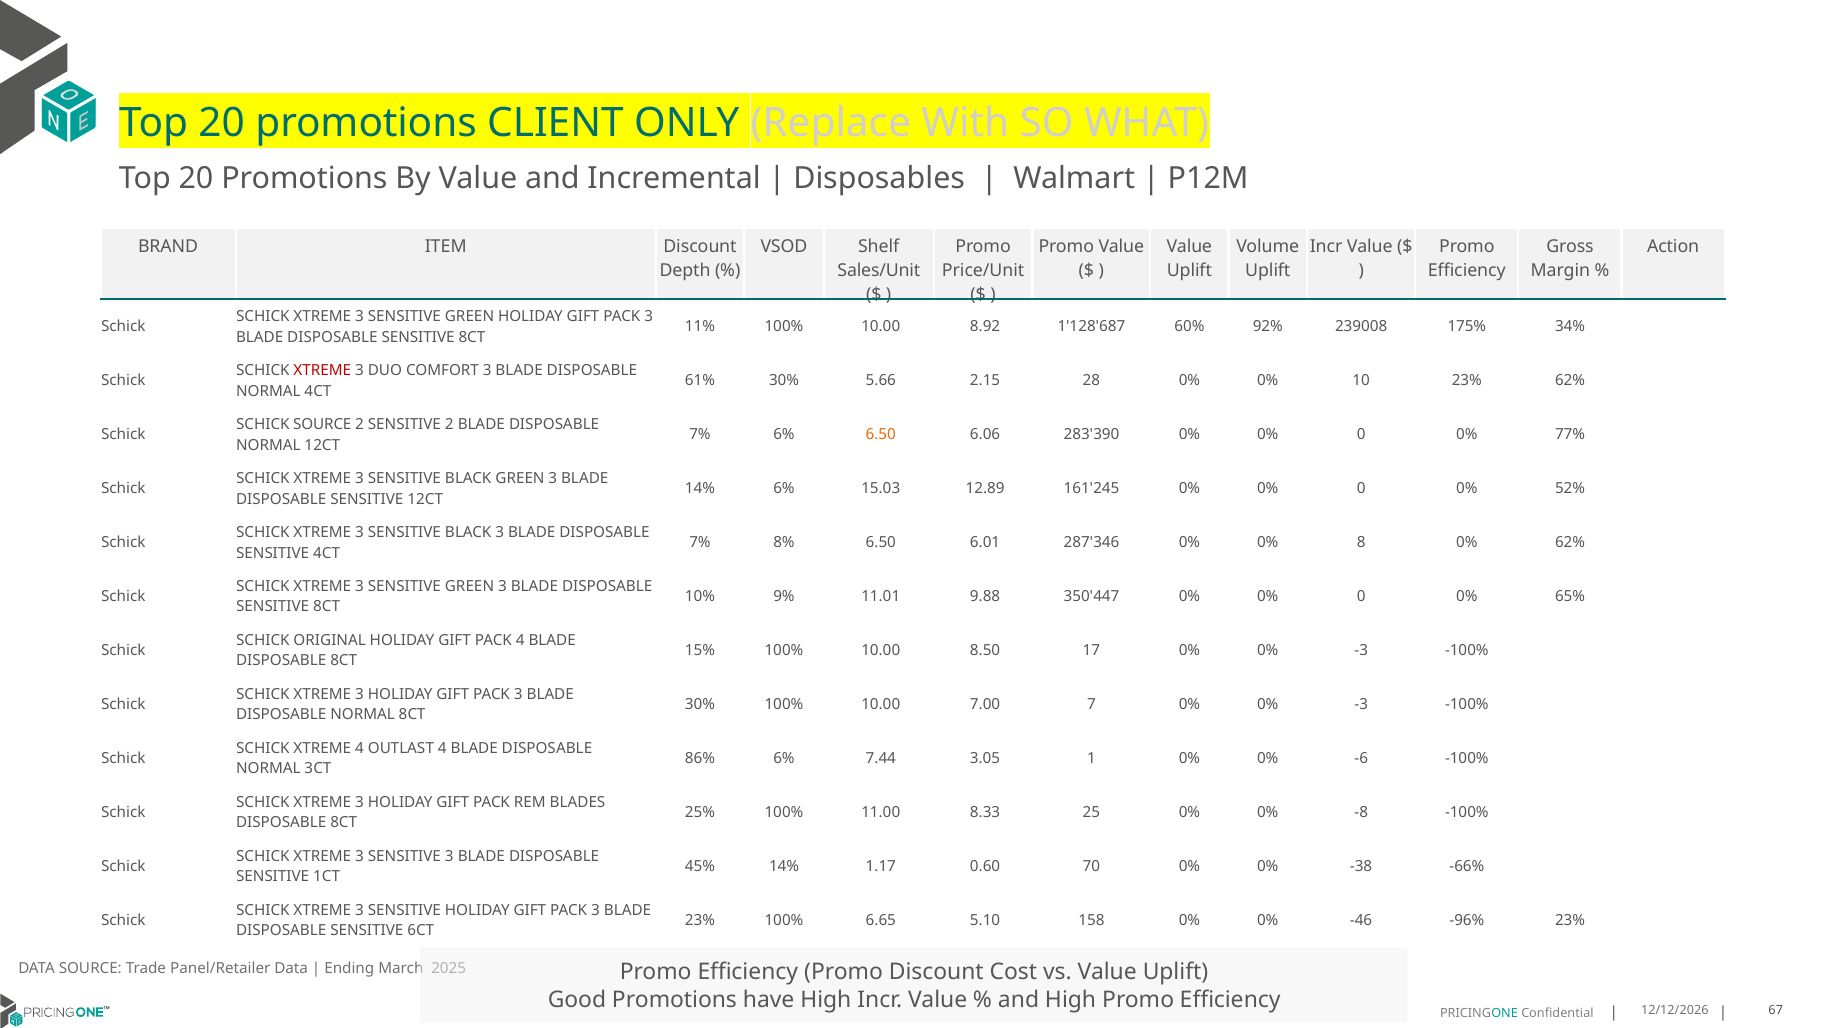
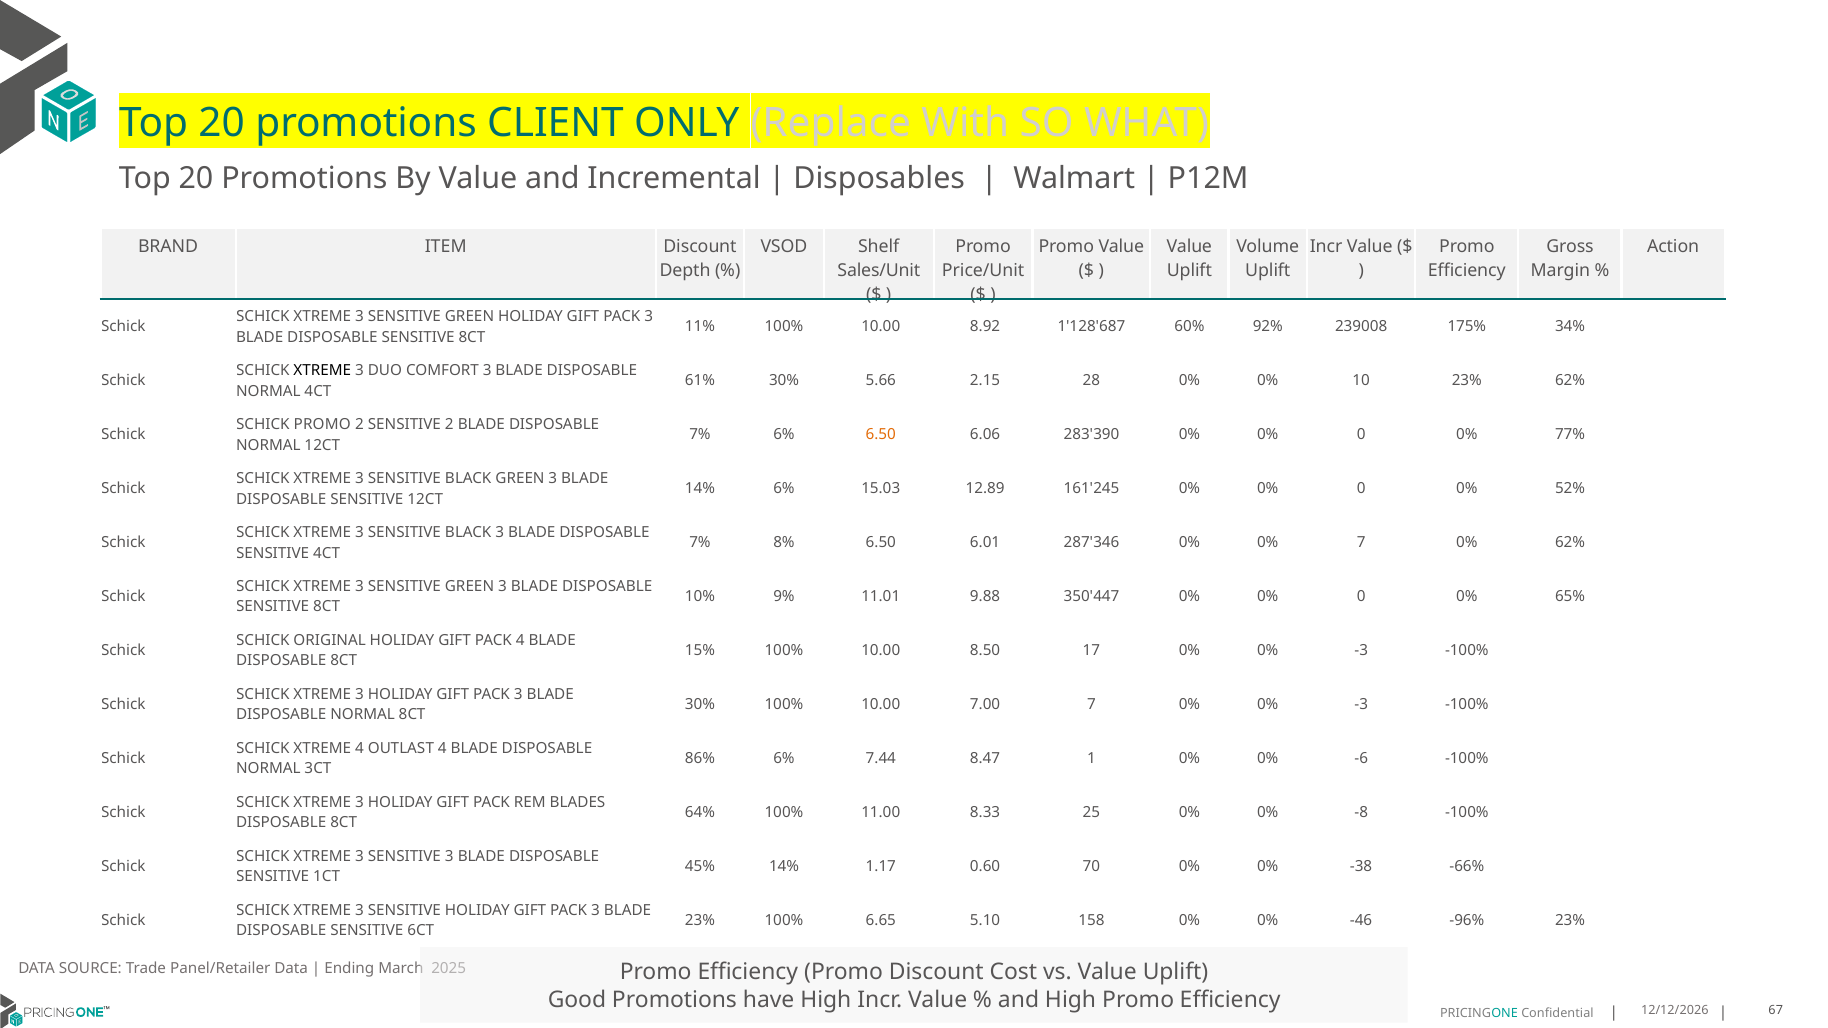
XTREME at (322, 370) colour: red -> black
SCHICK SOURCE: SOURCE -> PROMO
0% 8: 8 -> 7
3.05: 3.05 -> 8.47
25%: 25% -> 64%
